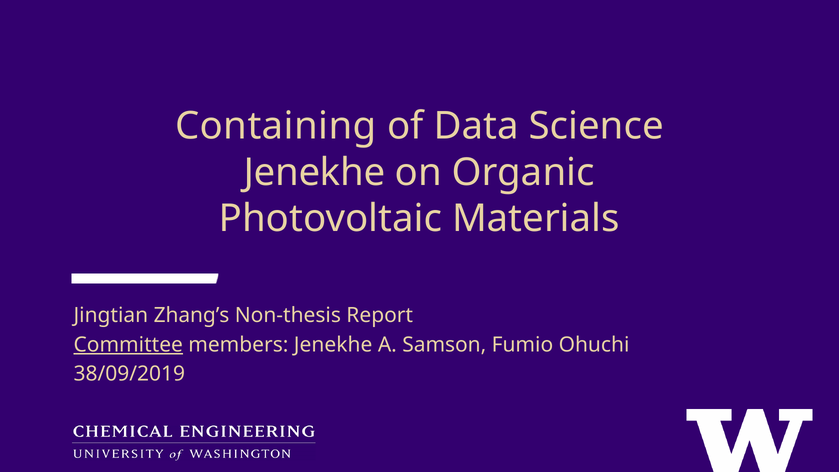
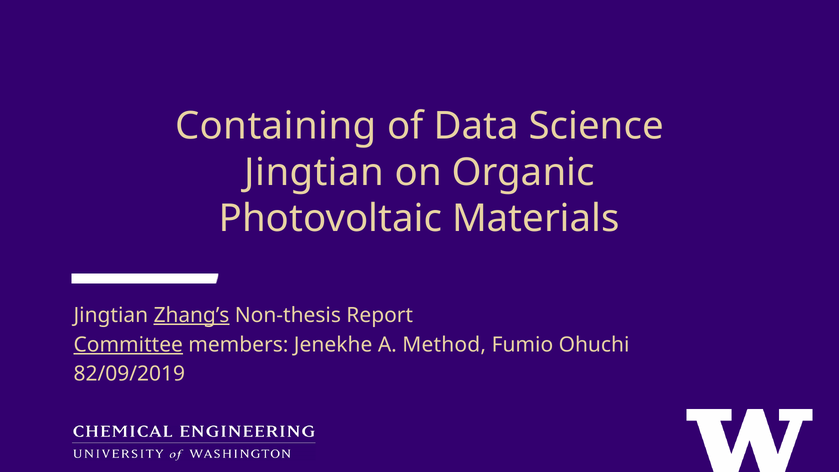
Jenekhe at (315, 172): Jenekhe -> Jingtian
Zhang’s underline: none -> present
Samson: Samson -> Method
38/09/2019: 38/09/2019 -> 82/09/2019
